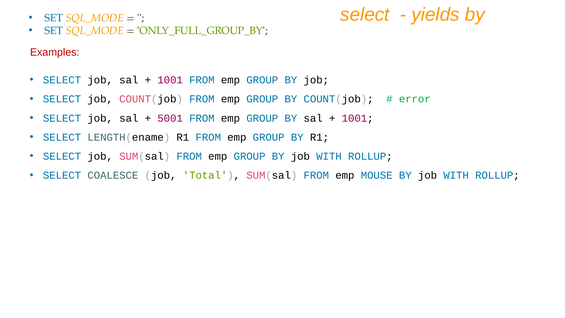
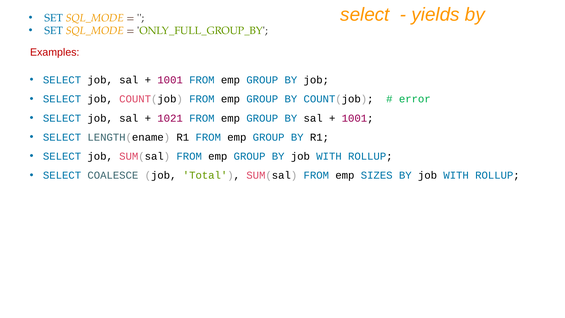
5001: 5001 -> 1021
MOUSE: MOUSE -> SIZES
